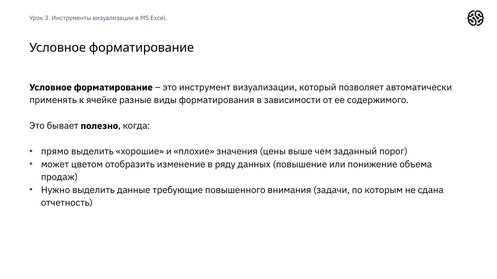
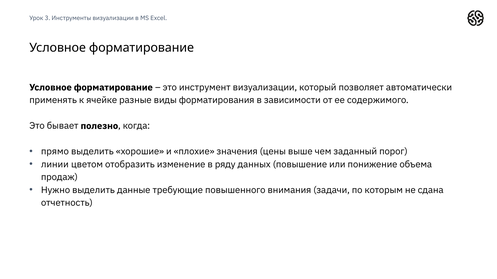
может: может -> линии
